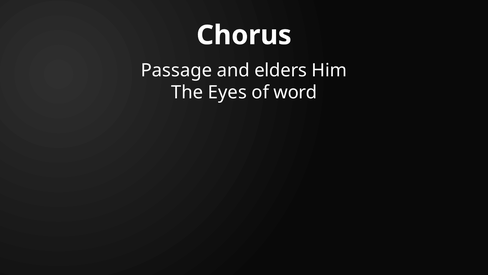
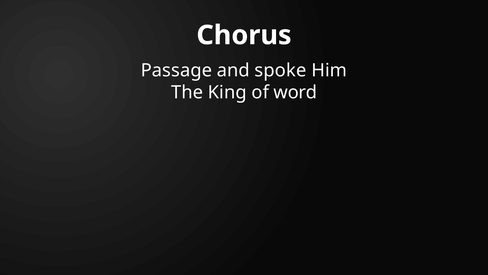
elders: elders -> spoke
Eyes: Eyes -> King
